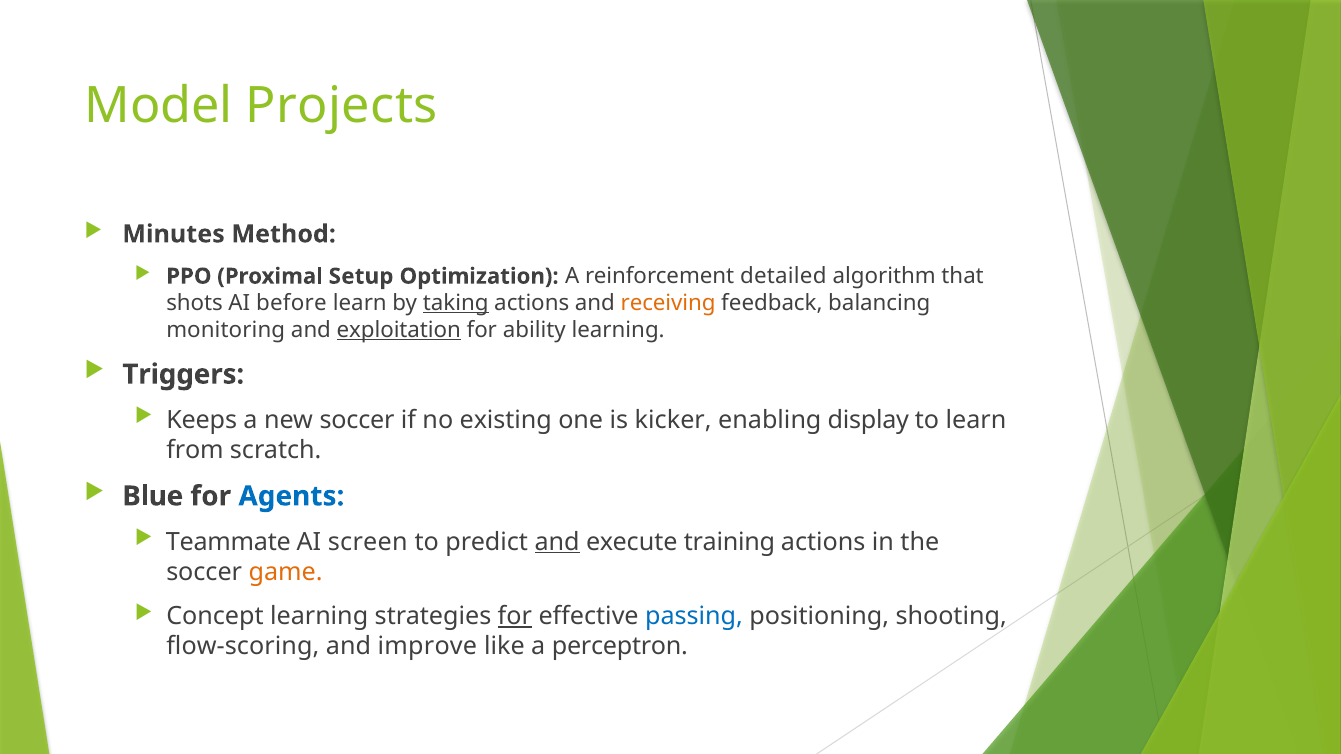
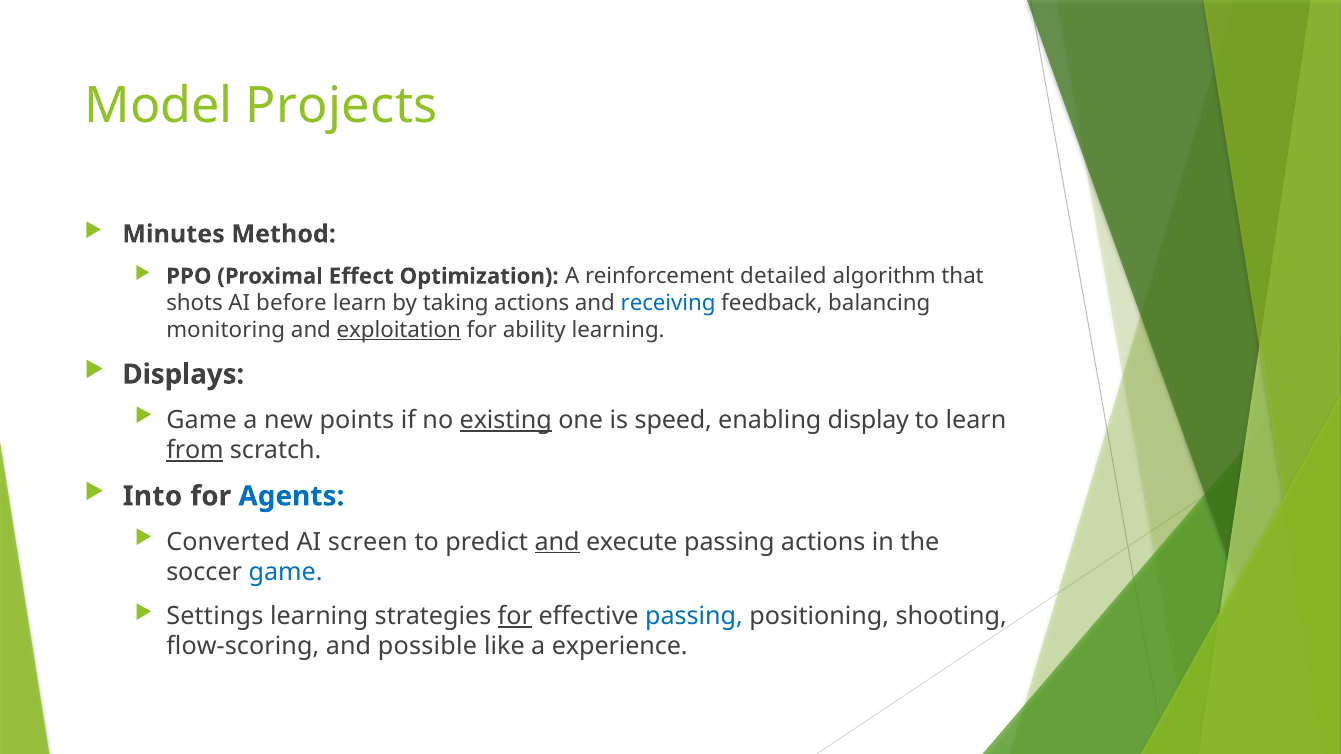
Setup: Setup -> Effect
taking underline: present -> none
receiving colour: orange -> blue
Triggers: Triggers -> Displays
Keeps at (202, 420): Keeps -> Game
new soccer: soccer -> points
existing underline: none -> present
kicker: kicker -> speed
from underline: none -> present
Blue: Blue -> Into
Teammate: Teammate -> Converted
execute training: training -> passing
game at (286, 572) colour: orange -> blue
Concept: Concept -> Settings
improve: improve -> possible
perceptron: perceptron -> experience
